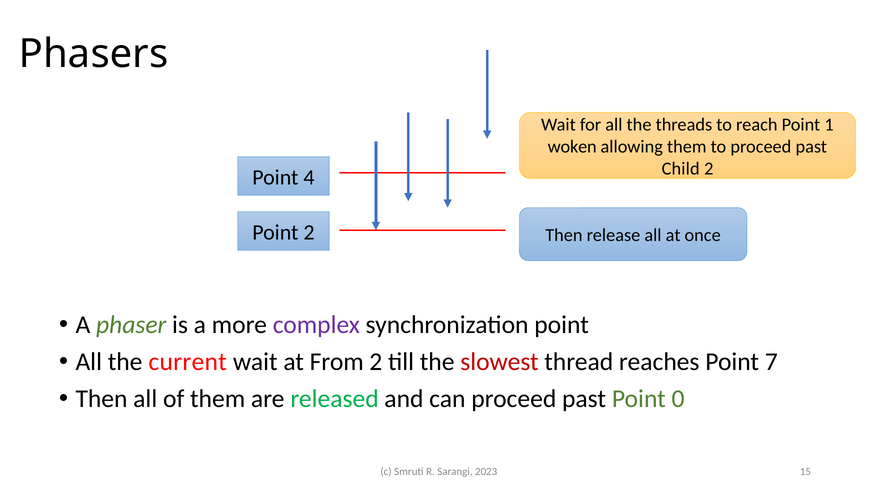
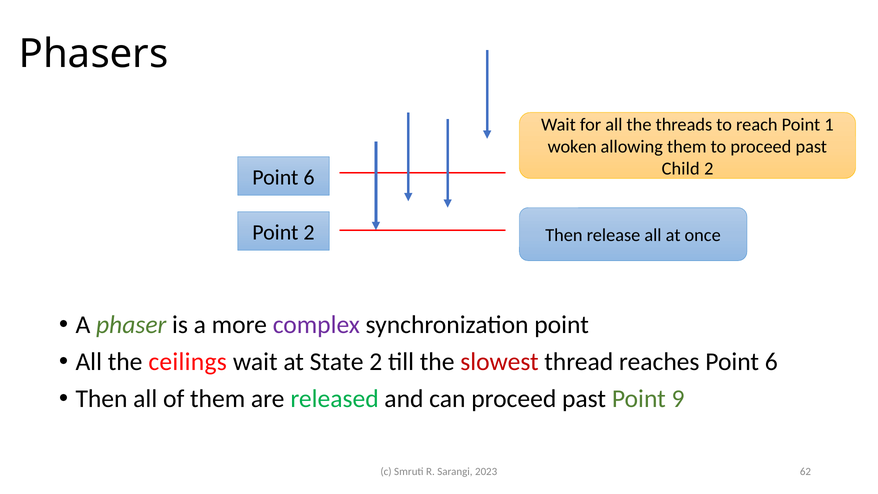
4 at (309, 178): 4 -> 6
current: current -> ceilings
From: From -> State
reaches Point 7: 7 -> 6
0: 0 -> 9
15: 15 -> 62
